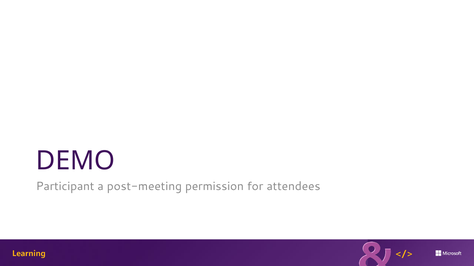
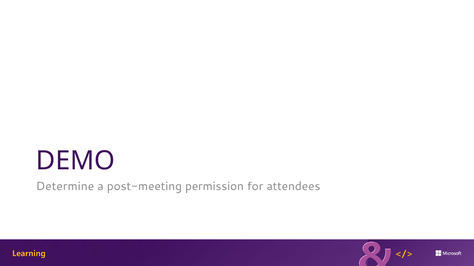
Participant: Participant -> Determine
